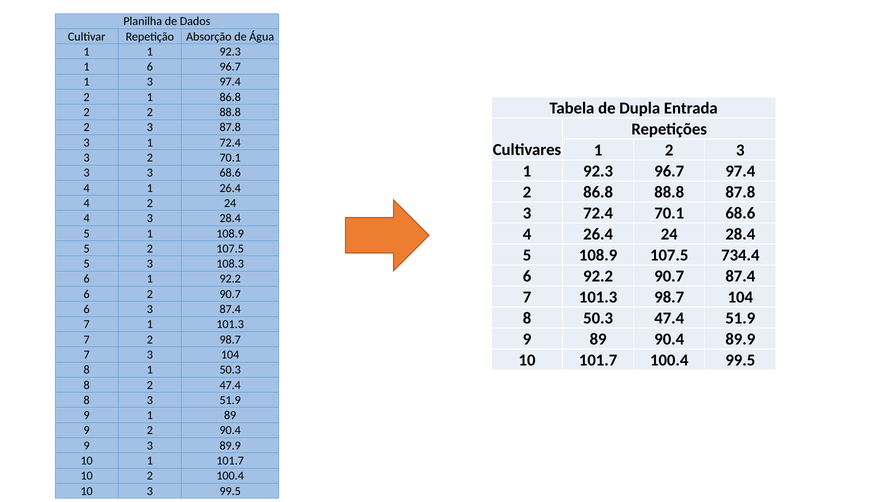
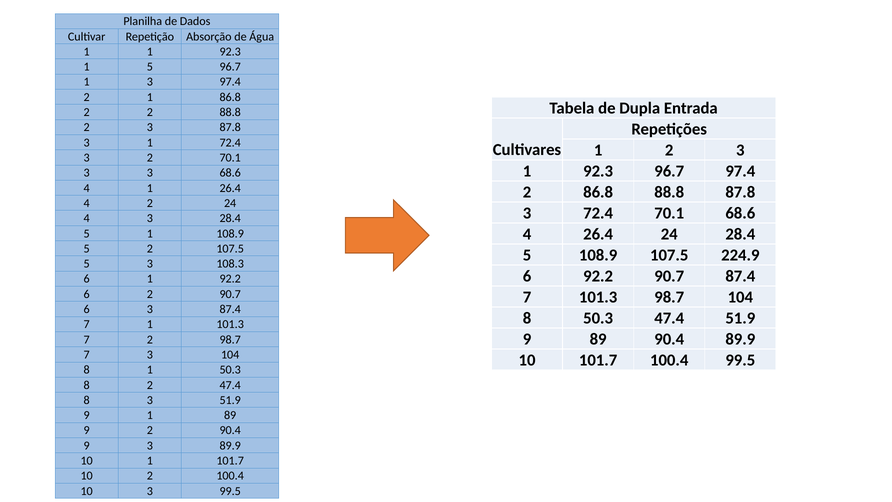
1 6: 6 -> 5
734.4: 734.4 -> 224.9
